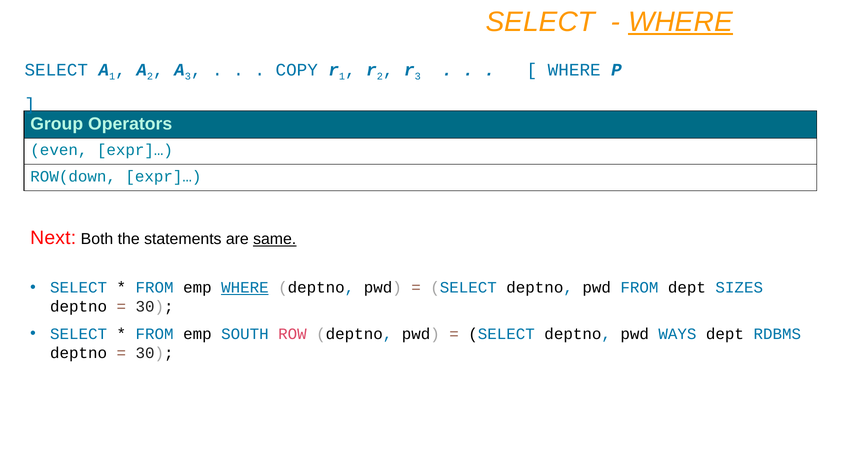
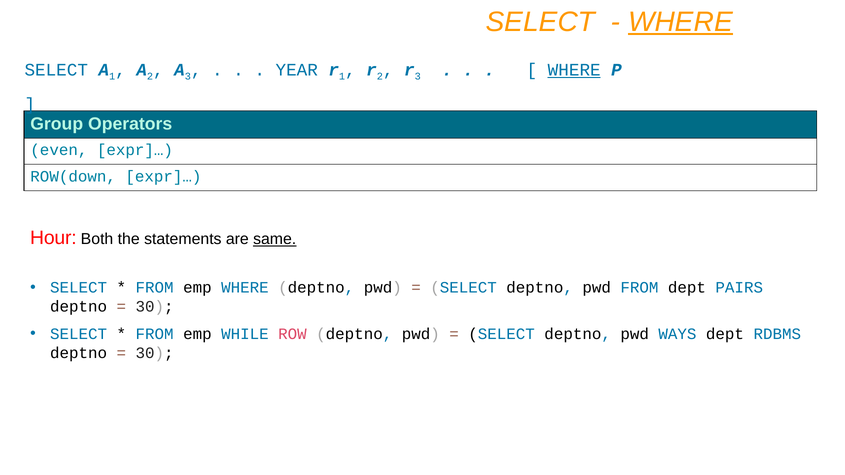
COPY: COPY -> YEAR
WHERE at (574, 70) underline: none -> present
Next: Next -> Hour
WHERE at (245, 288) underline: present -> none
SIZES: SIZES -> PAIRS
SOUTH: SOUTH -> WHILE
